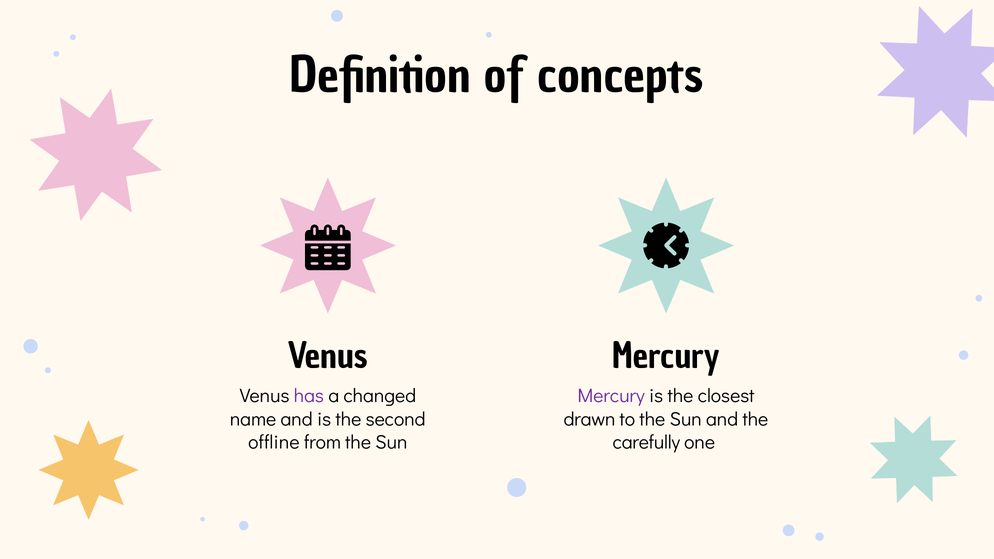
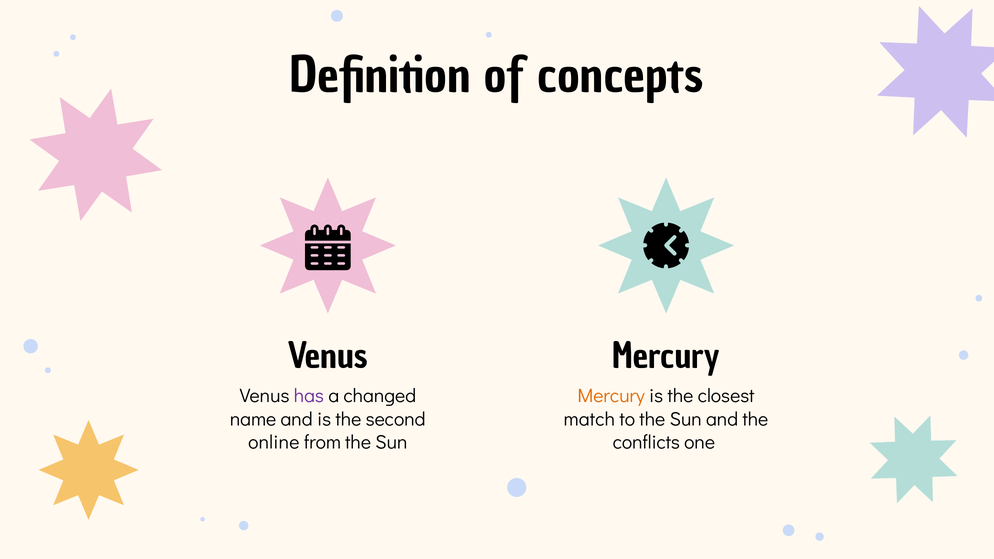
Mercury at (611, 396) colour: purple -> orange
drawn: drawn -> match
offline: offline -> online
carefully: carefully -> conflicts
